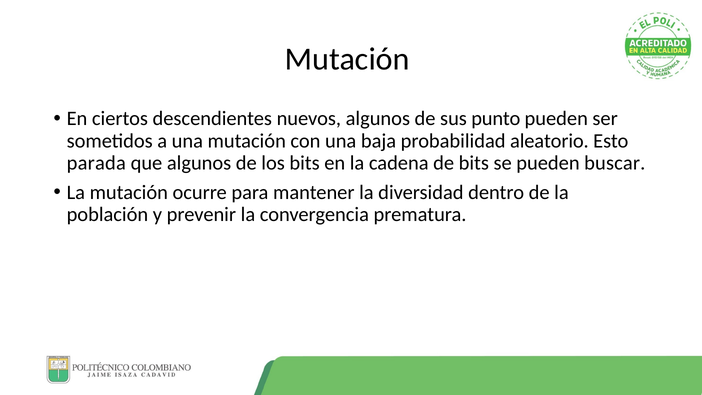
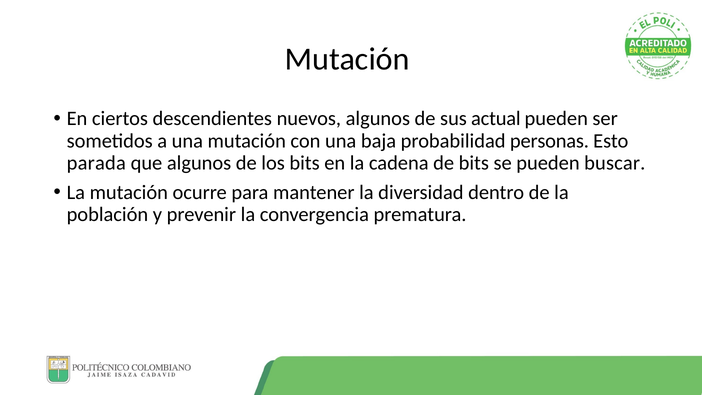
punto: punto -> actual
aleatorio: aleatorio -> personas
